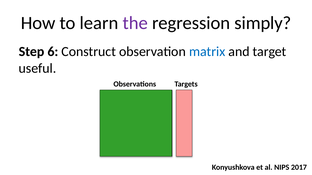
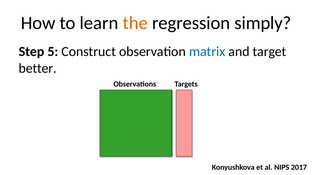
the colour: purple -> orange
6: 6 -> 5
useful: useful -> better
